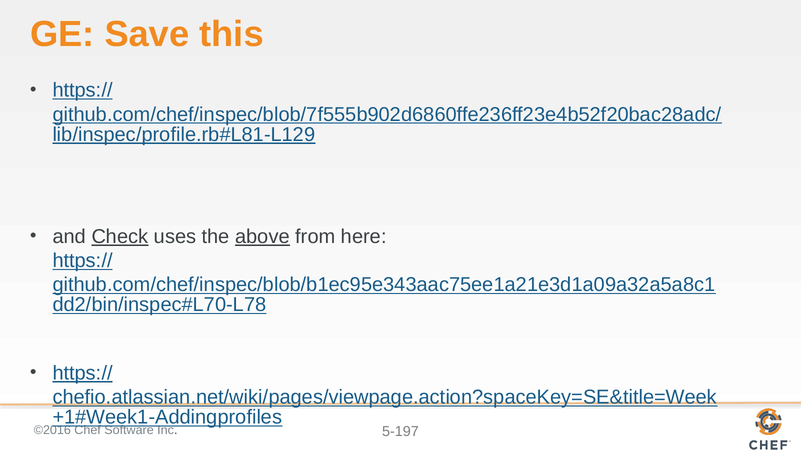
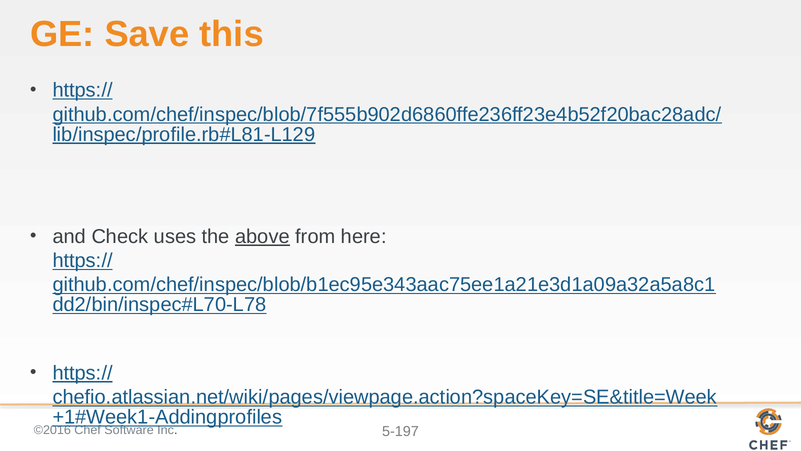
Check underline: present -> none
